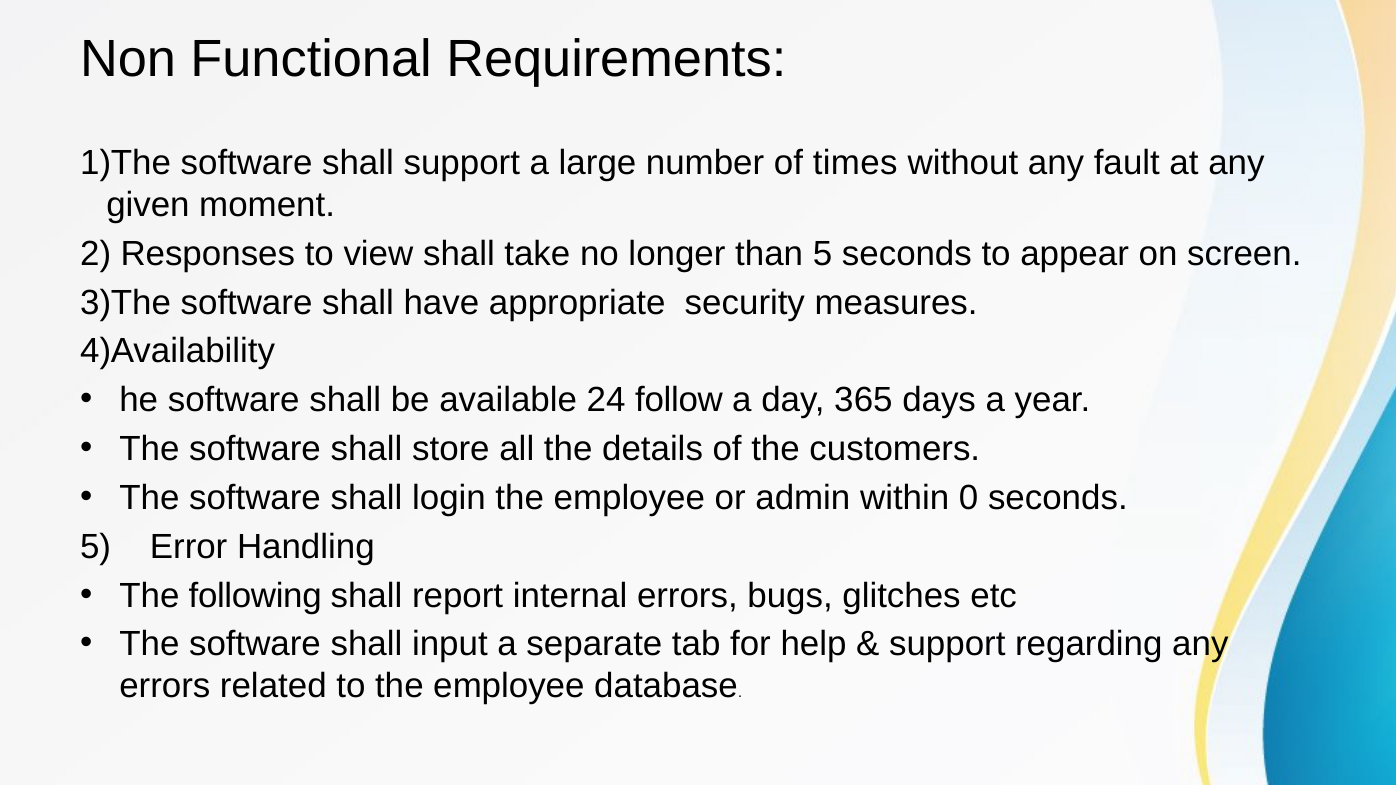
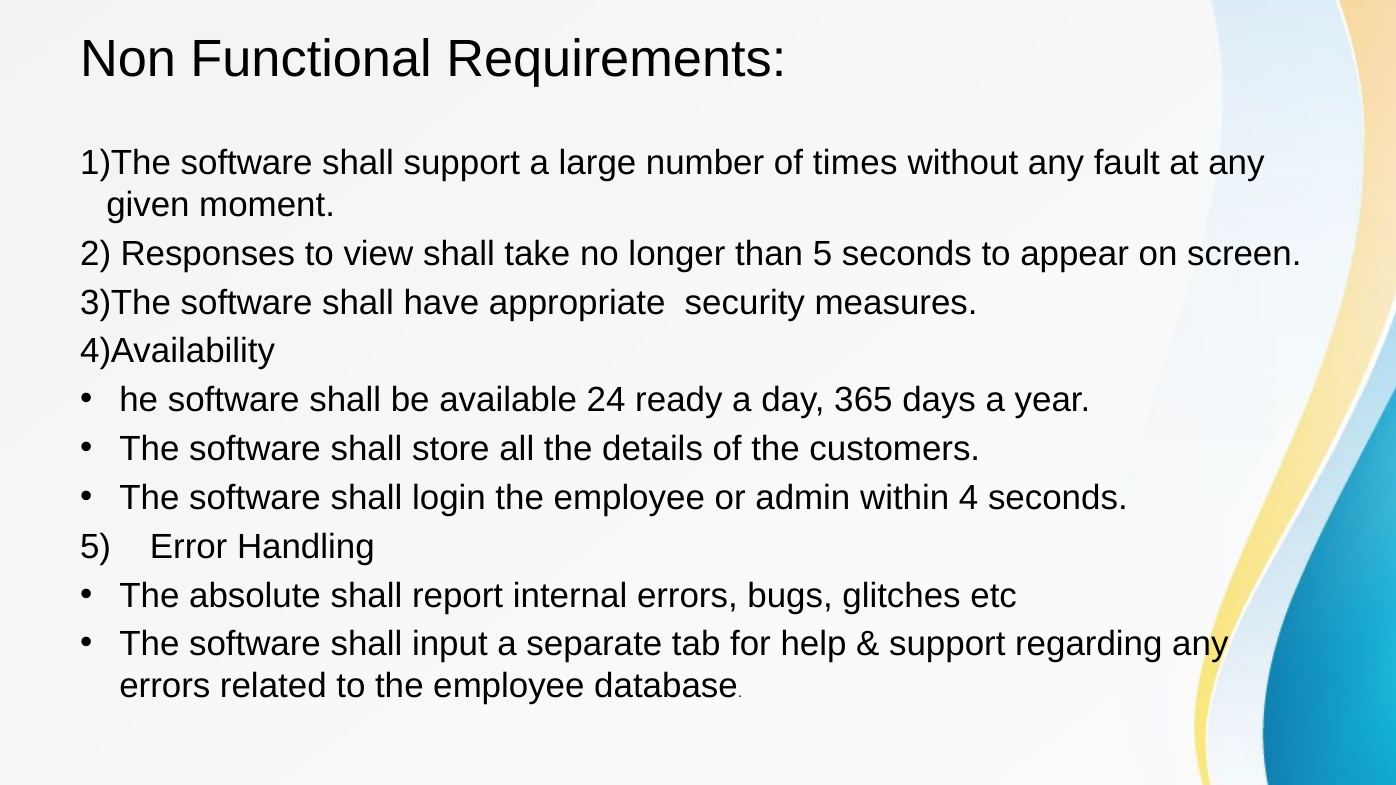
follow: follow -> ready
0: 0 -> 4
following: following -> absolute
